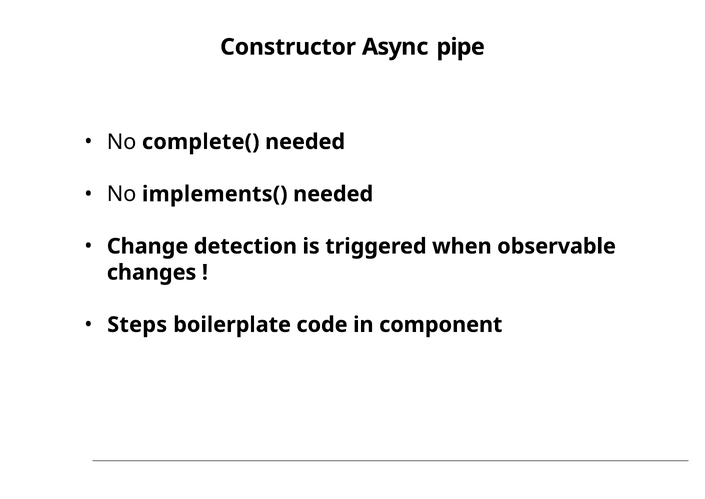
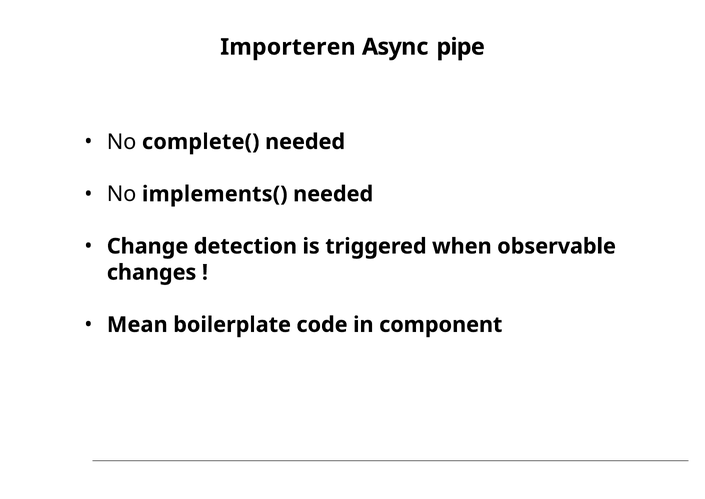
Constructor: Constructor -> Importeren
Steps: Steps -> Mean
